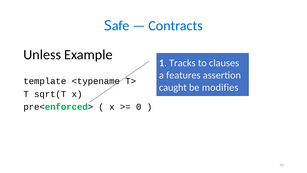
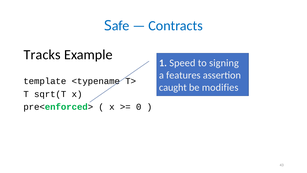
Unless: Unless -> Tracks
Tracks: Tracks -> Speed
clauses: clauses -> signing
